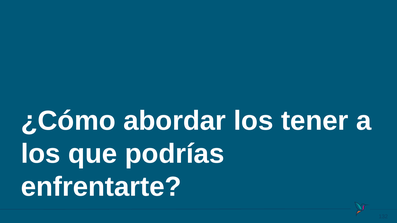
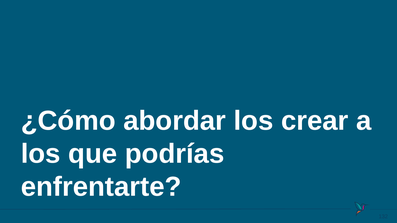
tener: tener -> crear
